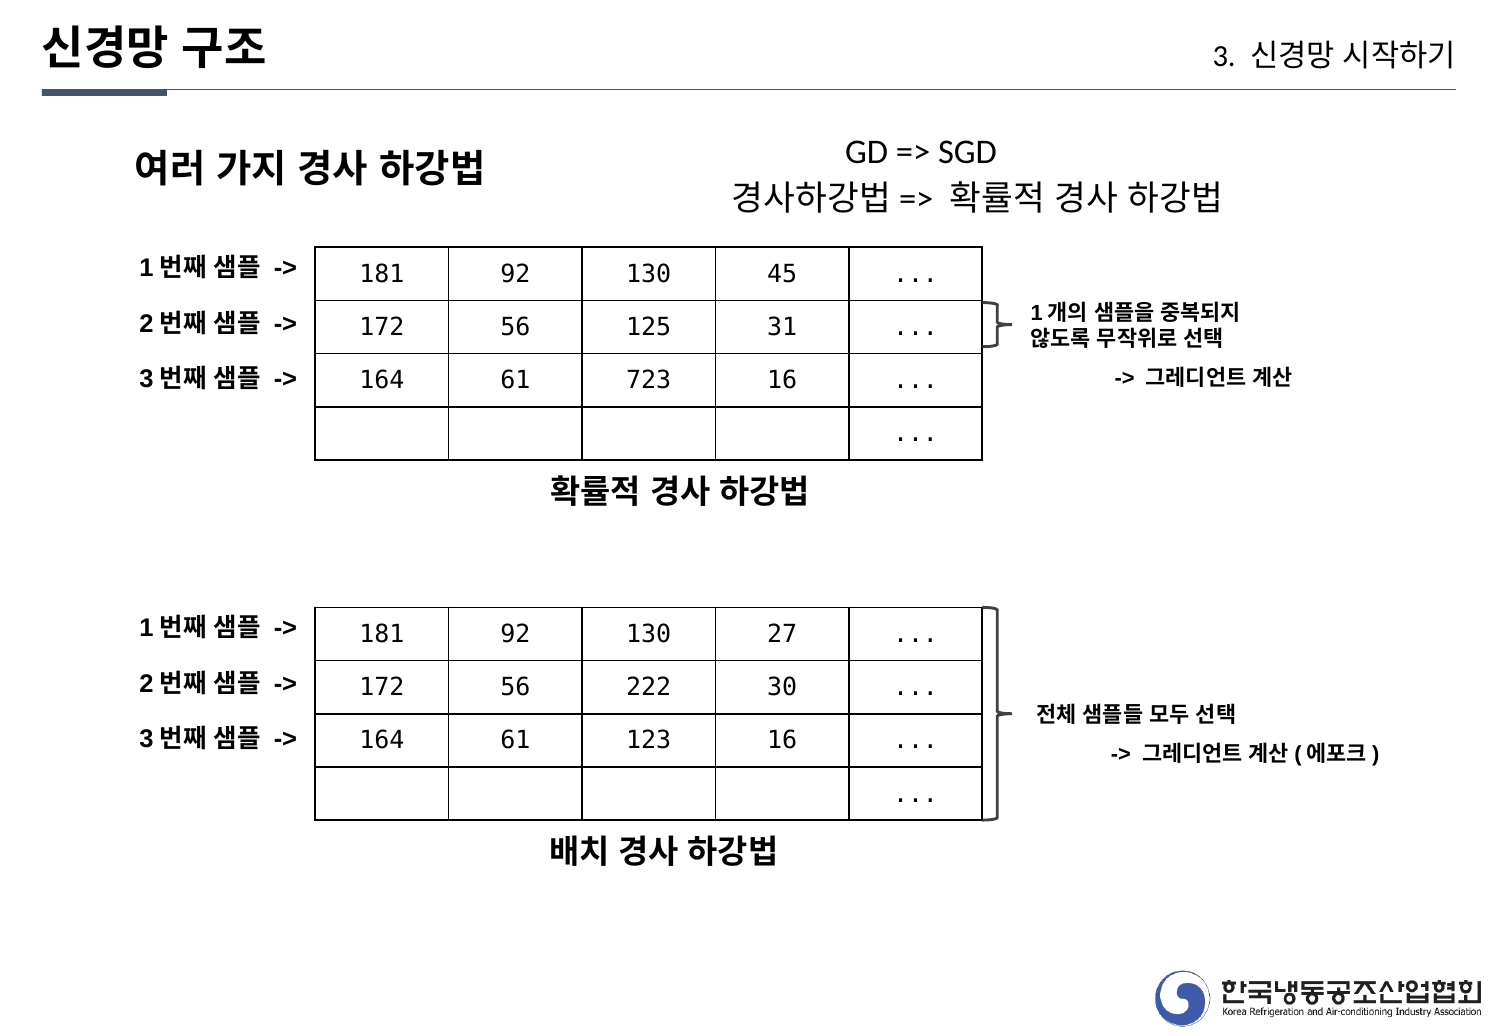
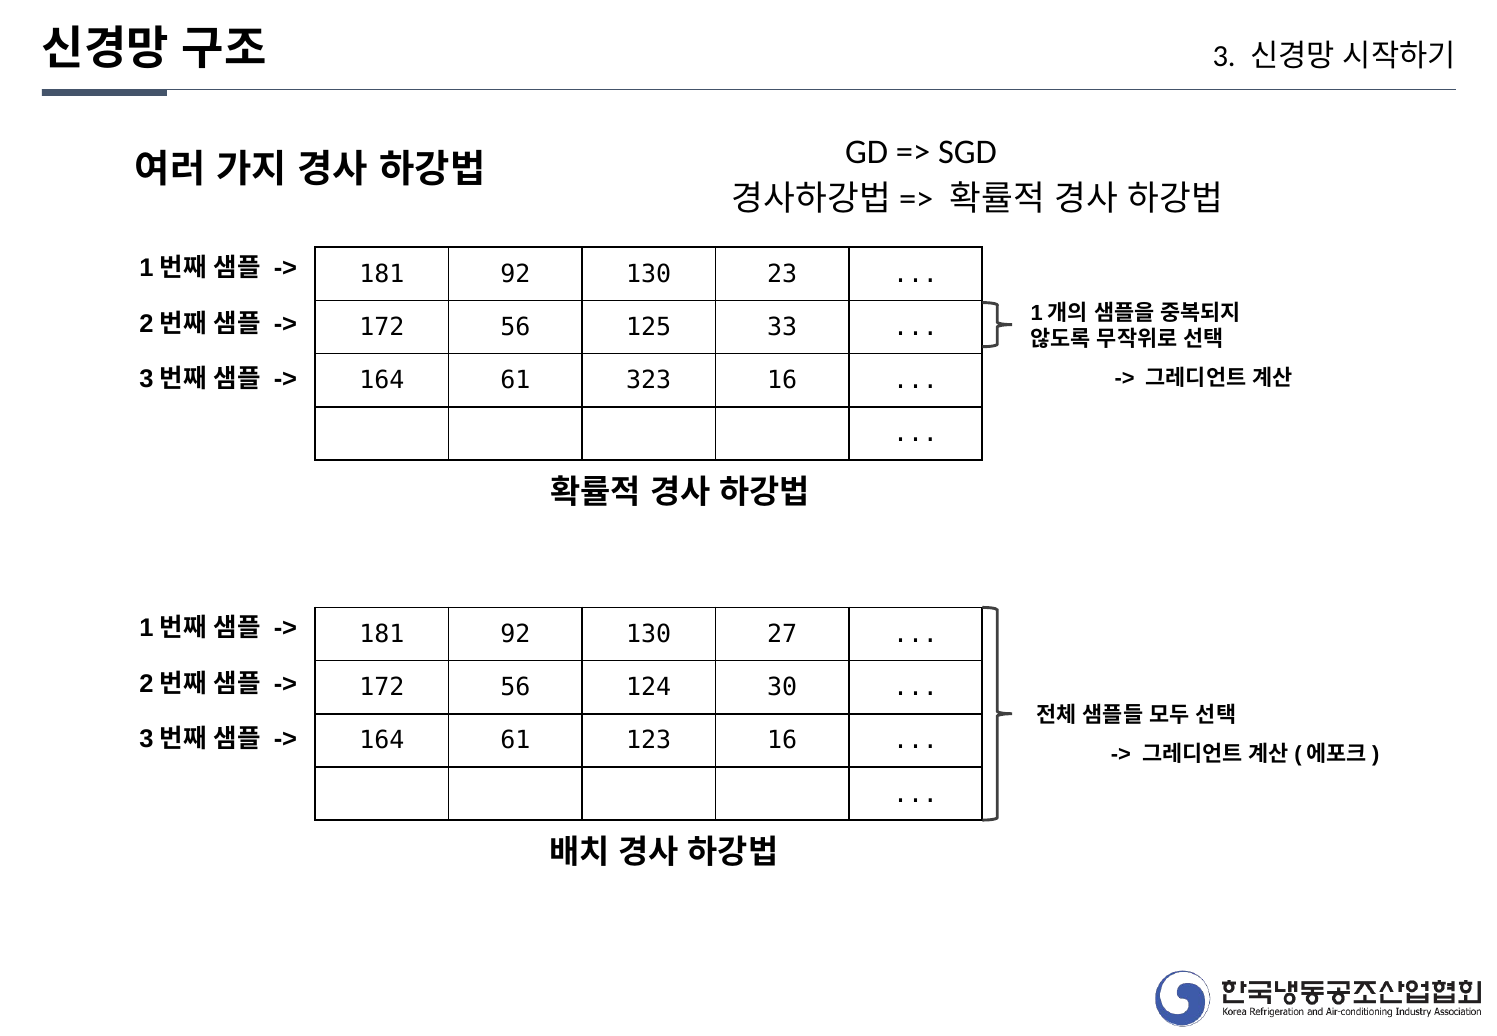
45: 45 -> 23
31: 31 -> 33
723: 723 -> 323
222: 222 -> 124
